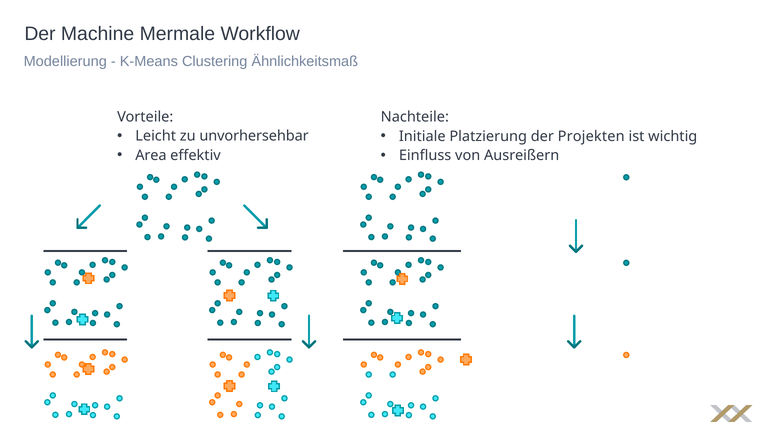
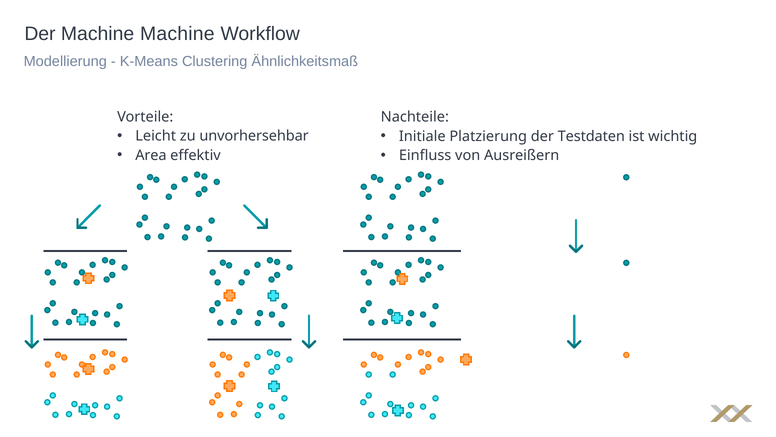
Machine Mermale: Mermale -> Machine
Projekten: Projekten -> Testdaten
